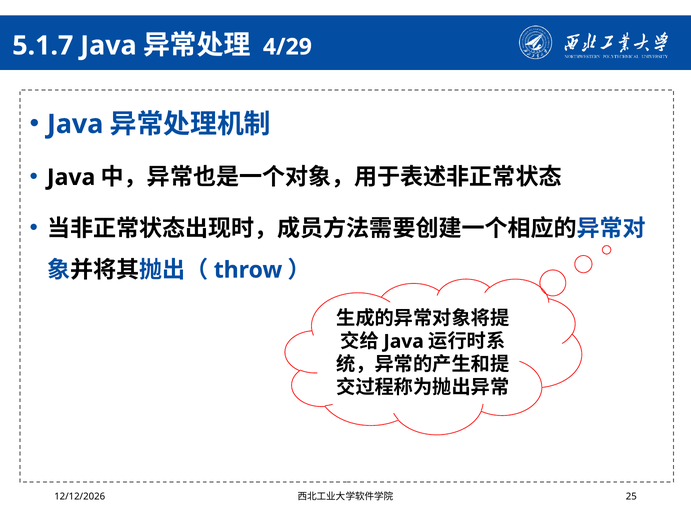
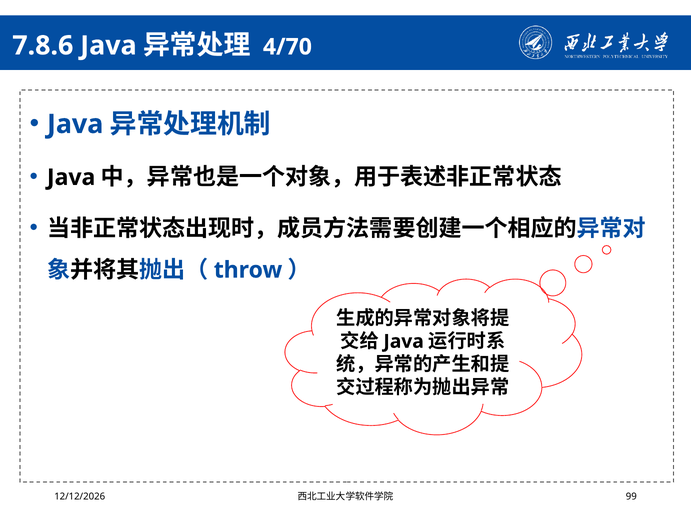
5.1.7: 5.1.7 -> 7.8.6
4/29: 4/29 -> 4/70
25: 25 -> 99
